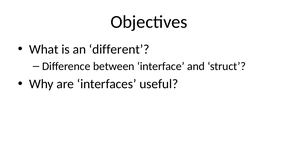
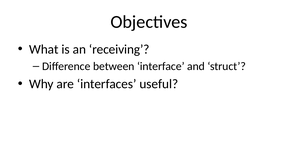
different: different -> receiving
